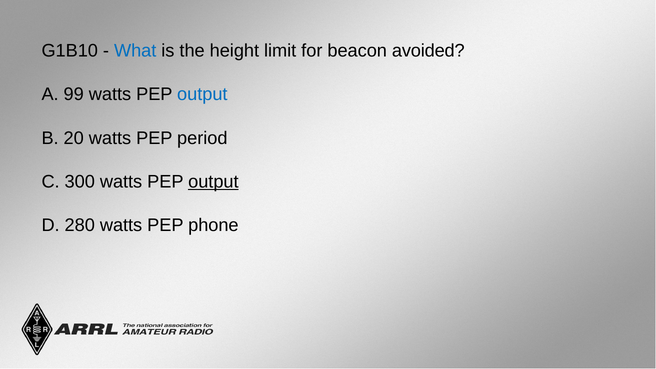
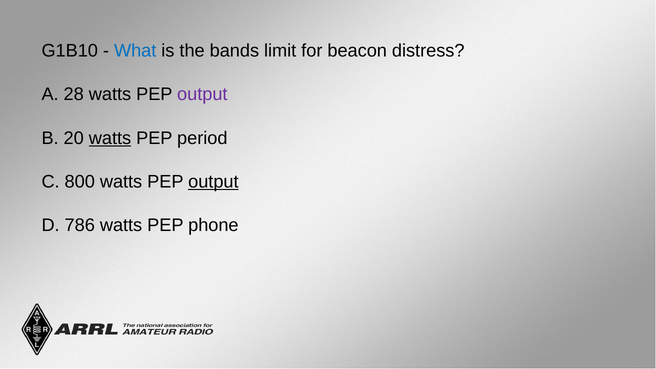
height: height -> bands
avoided: avoided -> distress
99: 99 -> 28
output at (202, 94) colour: blue -> purple
watts at (110, 138) underline: none -> present
300: 300 -> 800
280: 280 -> 786
